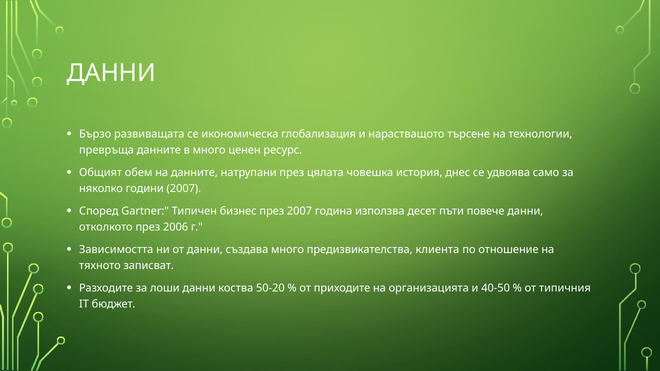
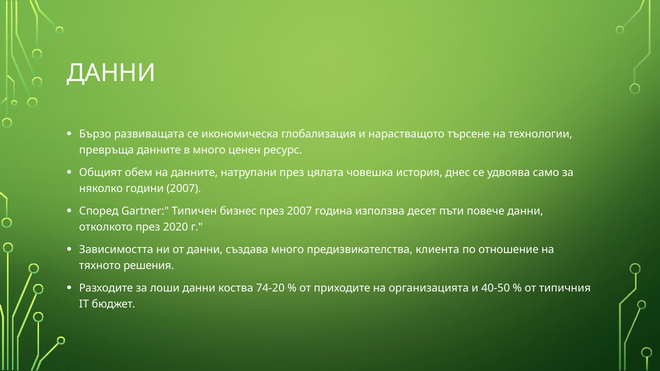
2006: 2006 -> 2020
записват: записват -> решения
50-20: 50-20 -> 74-20
